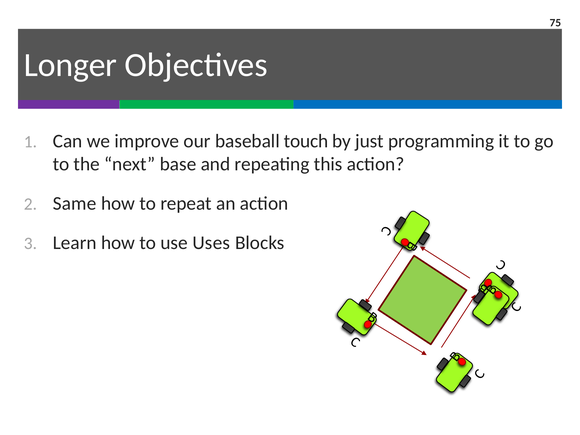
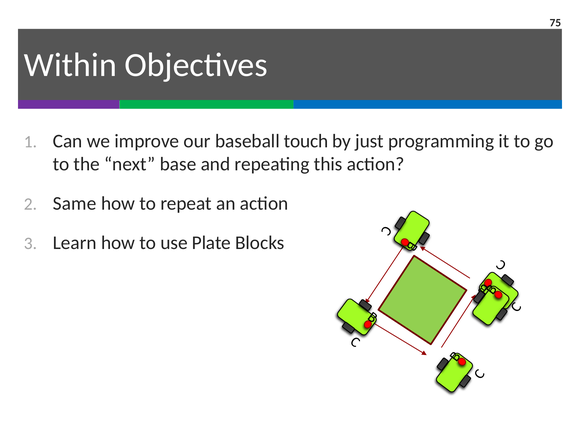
Longer: Longer -> Within
Uses: Uses -> Plate
